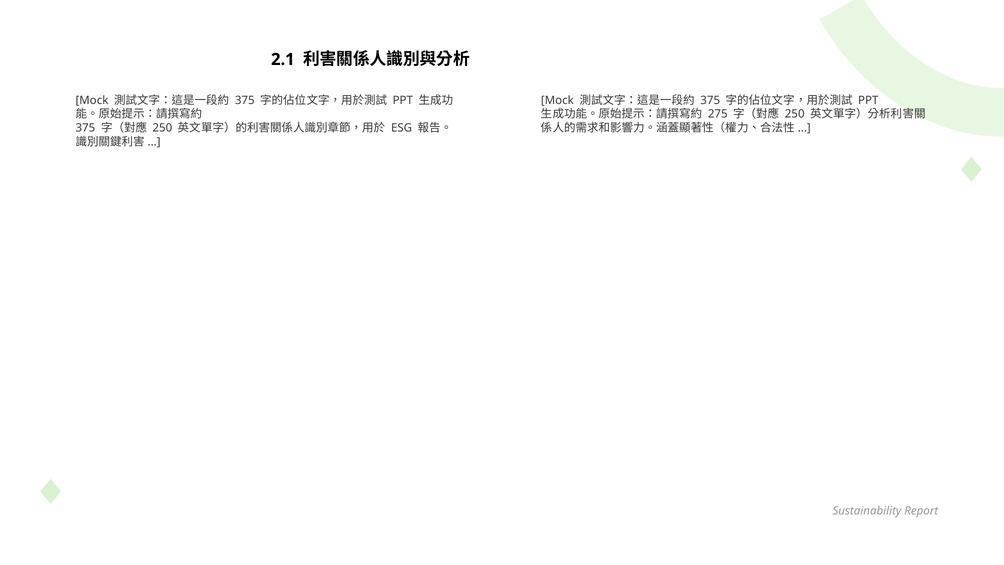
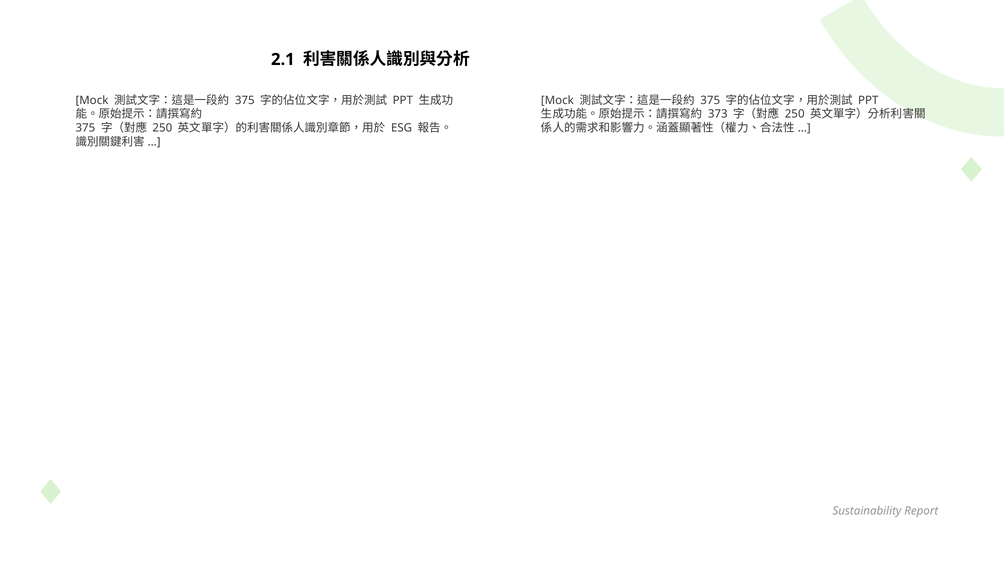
275: 275 -> 373
